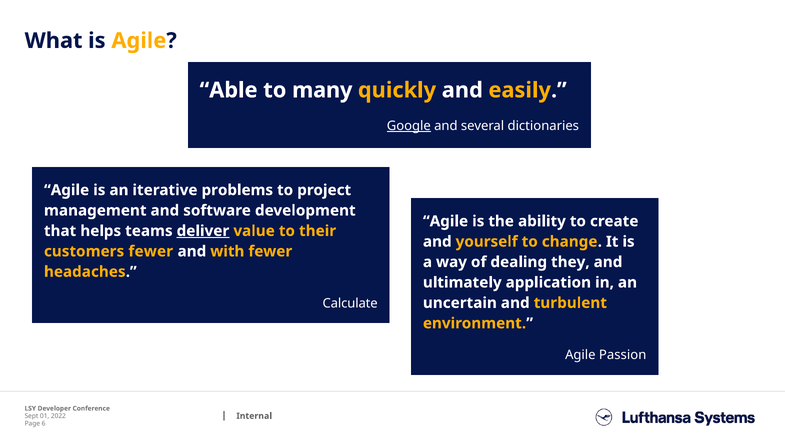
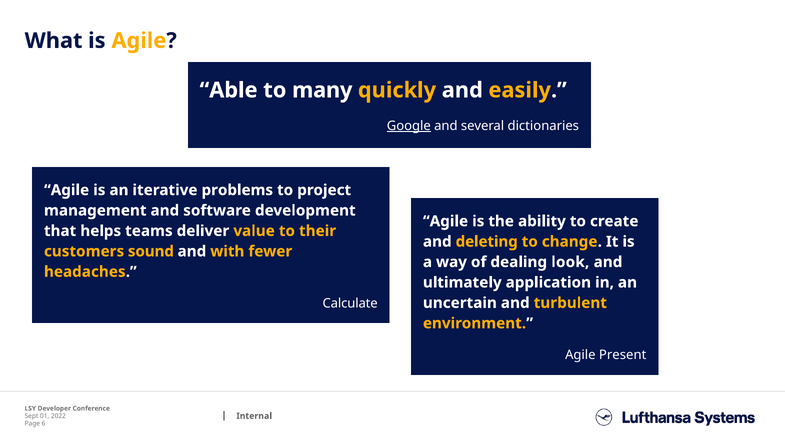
deliver underline: present -> none
yourself: yourself -> deleting
customers fewer: fewer -> sound
they: they -> look
Passion: Passion -> Present
